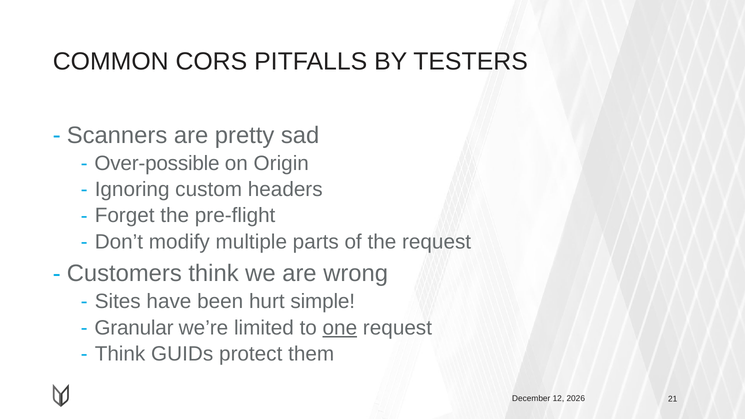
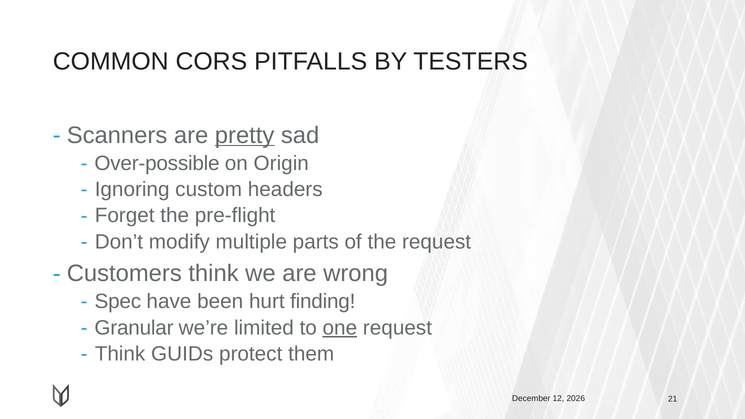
pretty underline: none -> present
Sites: Sites -> Spec
simple: simple -> finding
